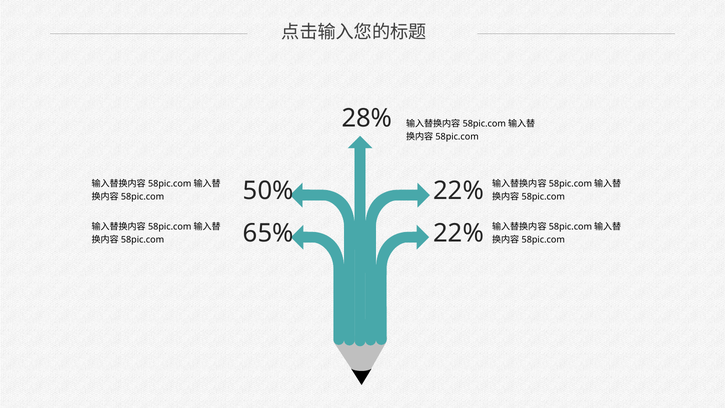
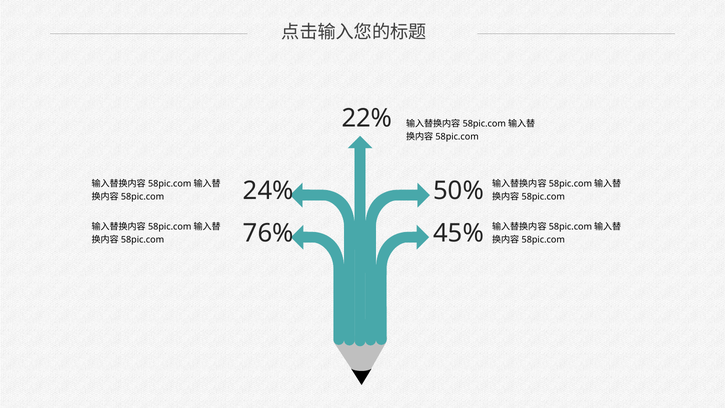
28%: 28% -> 22%
22% at (459, 191): 22% -> 50%
50%: 50% -> 24%
22% at (459, 233): 22% -> 45%
65%: 65% -> 76%
